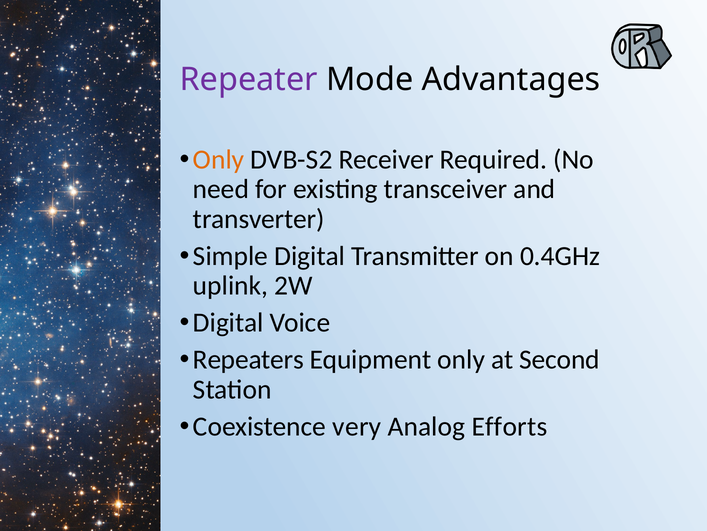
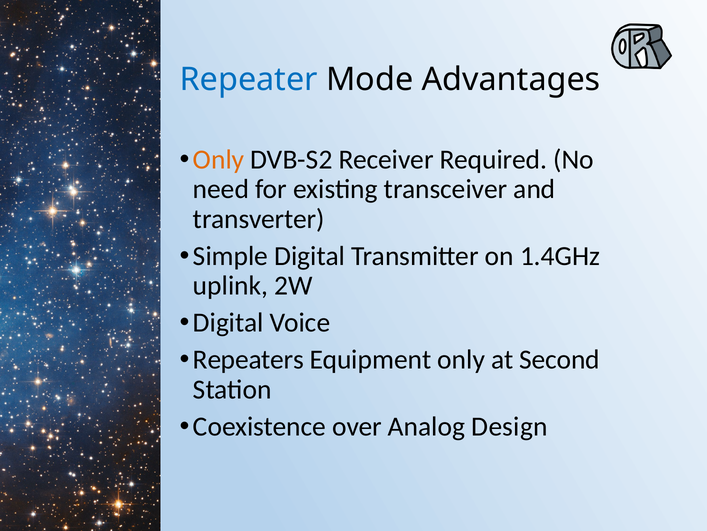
Repeater colour: purple -> blue
0.4GHz: 0.4GHz -> 1.4GHz
very: very -> over
Efforts: Efforts -> Design
